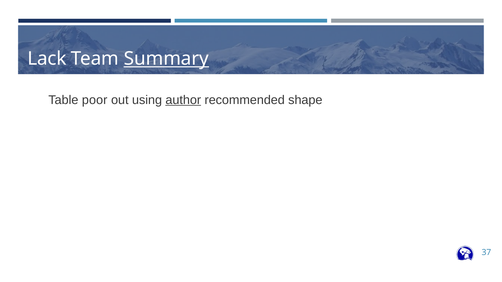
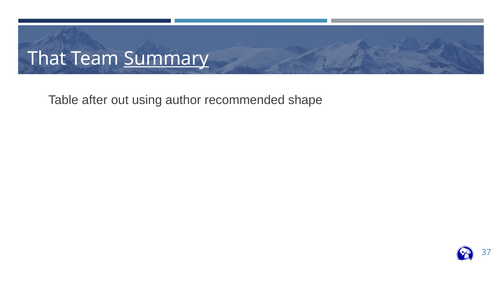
Lack: Lack -> That
poor: poor -> after
author underline: present -> none
